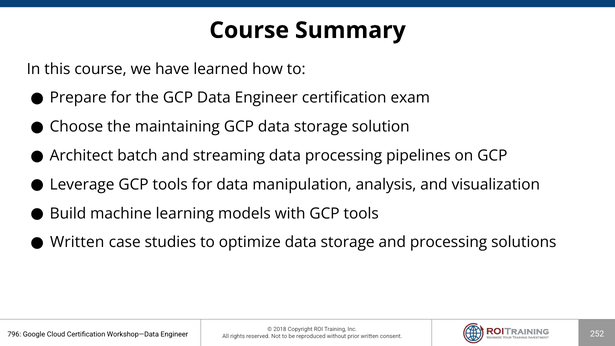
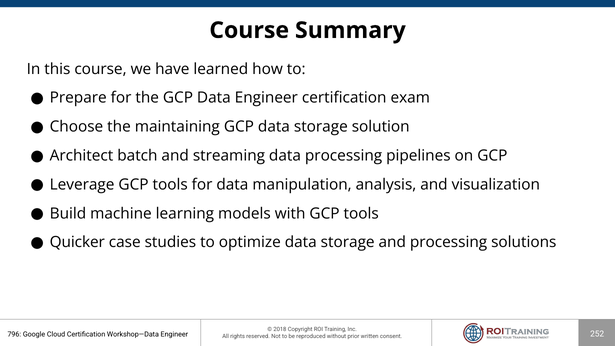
Written at (77, 242): Written -> Quicker
